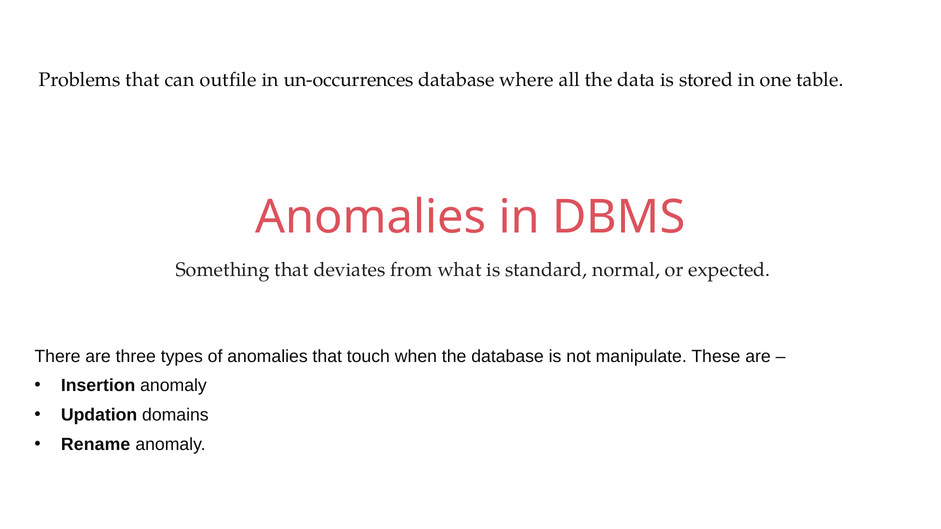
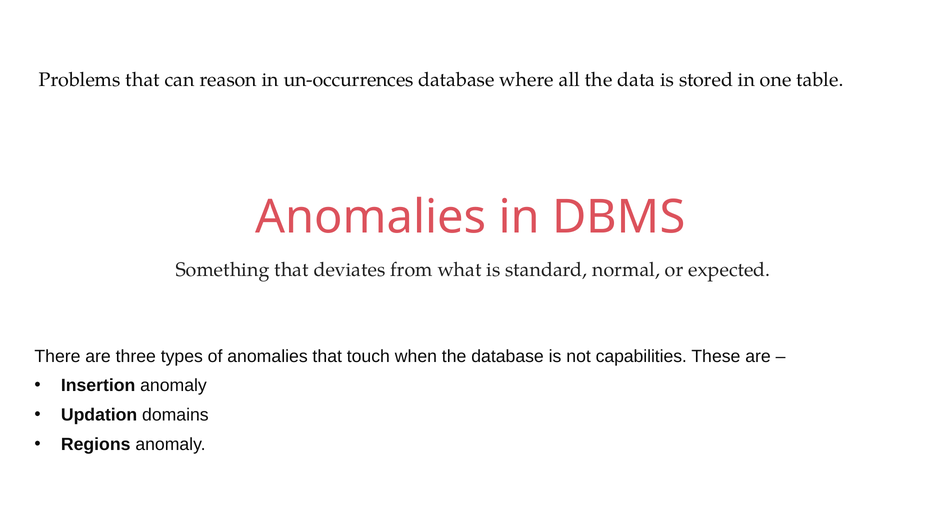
outfile: outfile -> reason
manipulate: manipulate -> capabilities
Rename: Rename -> Regions
